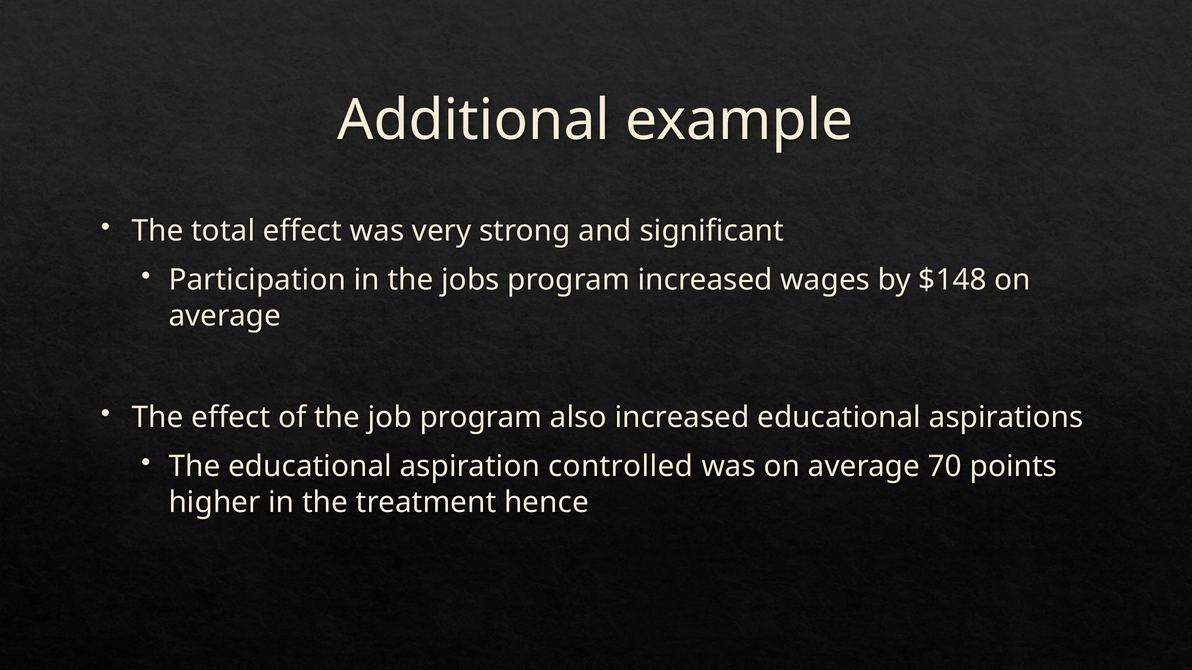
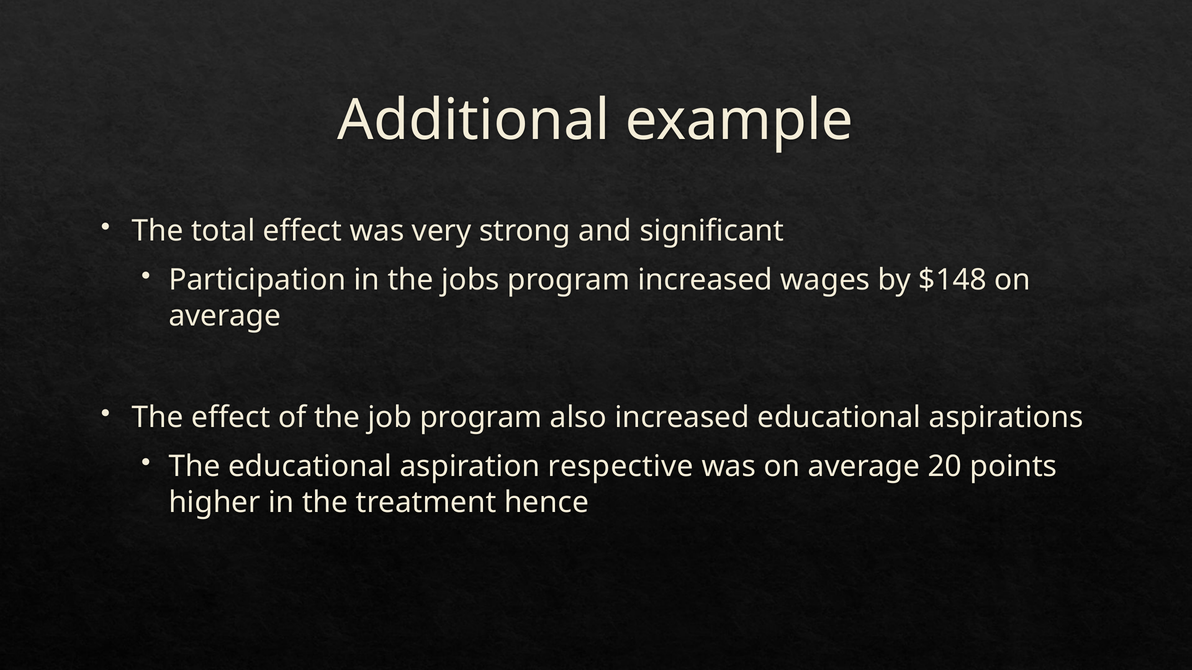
controlled: controlled -> respective
70: 70 -> 20
